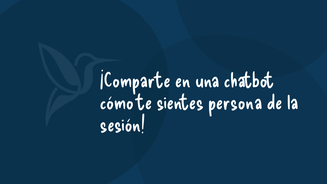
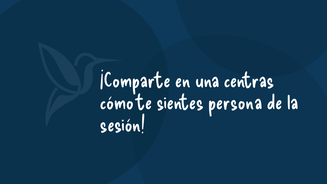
chatbot: chatbot -> centras
